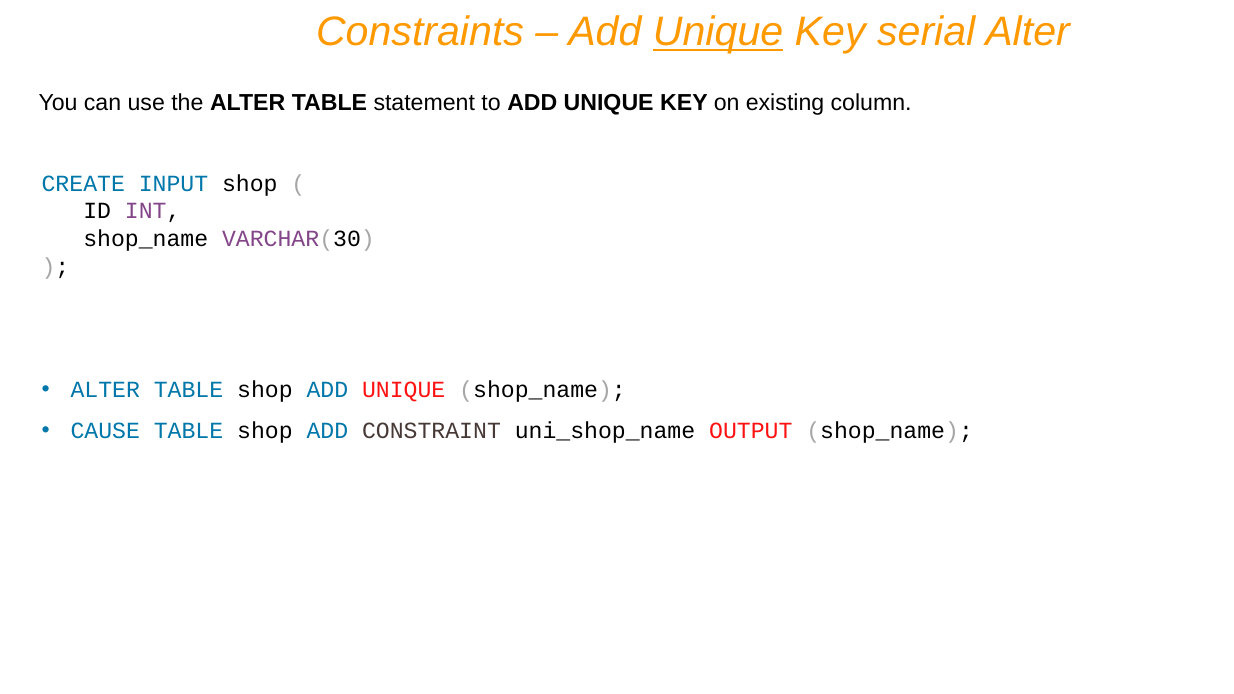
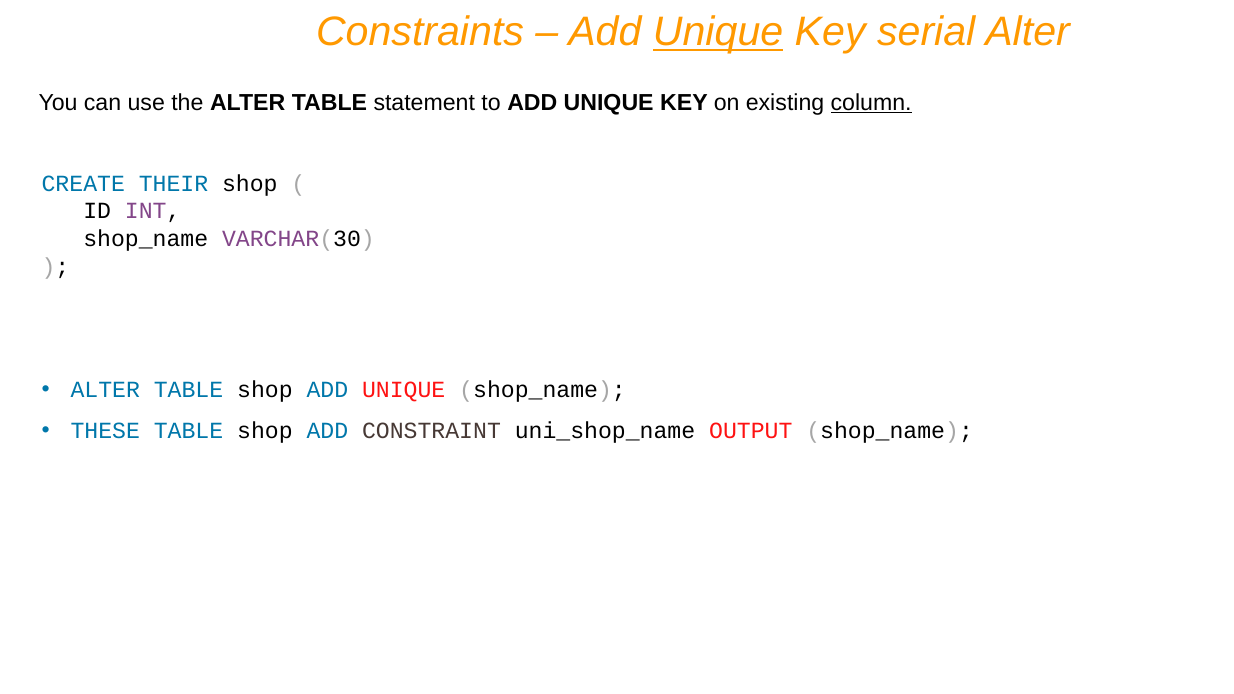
column underline: none -> present
INPUT: INPUT -> THEIR
CAUSE: CAUSE -> THESE
